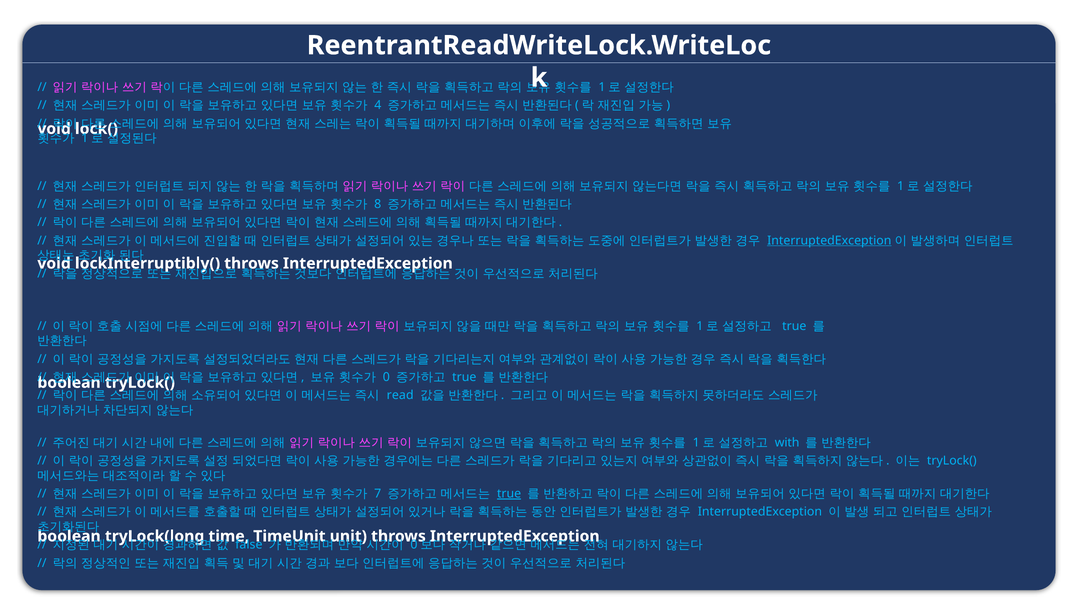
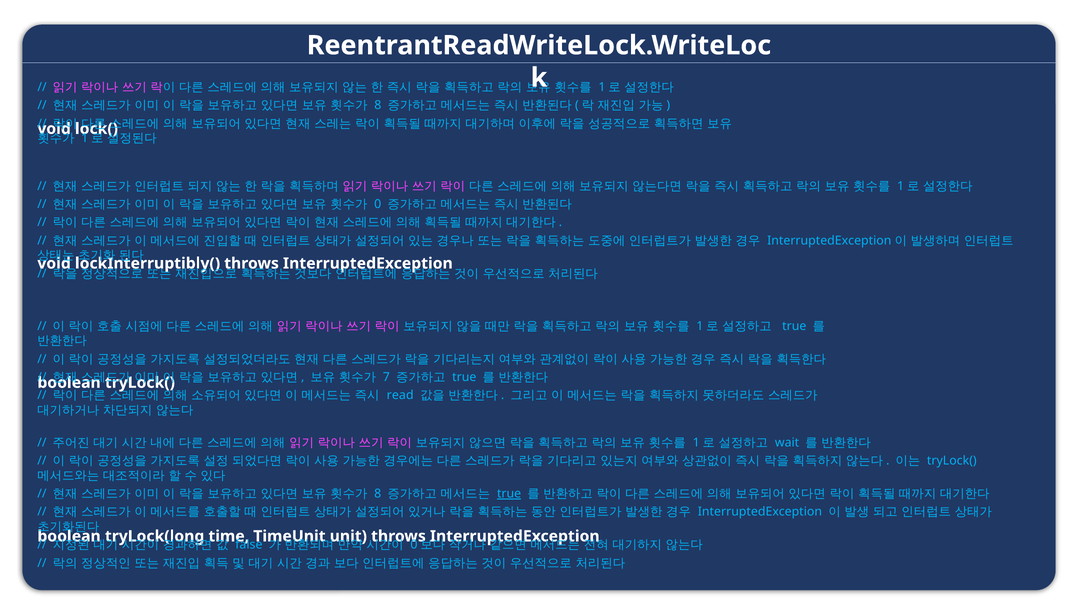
4 at (378, 105): 4 -> 8
8: 8 -> 0
InterruptedException at (829, 241) underline: present -> none
0: 0 -> 7
with: with -> wait
7 at (378, 494): 7 -> 8
